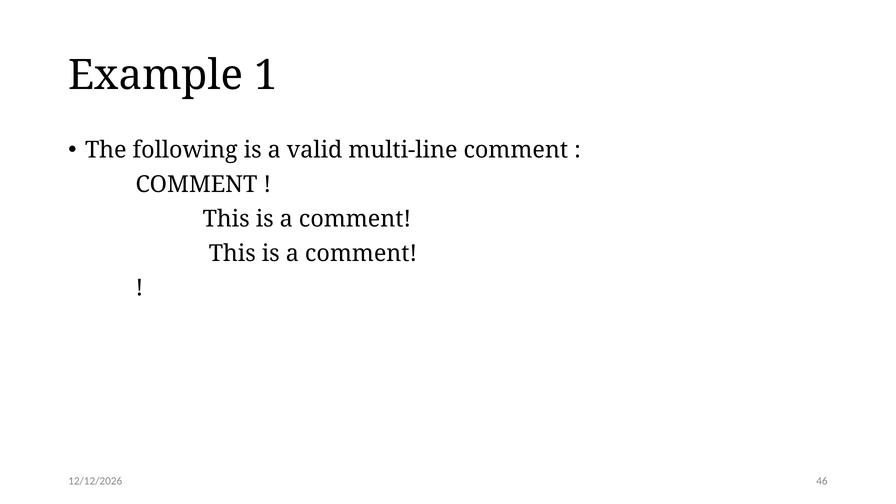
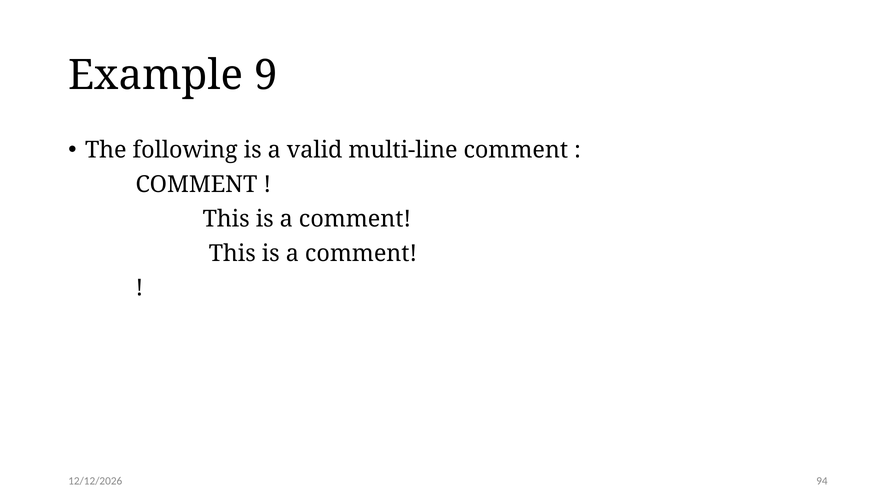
1: 1 -> 9
46: 46 -> 94
